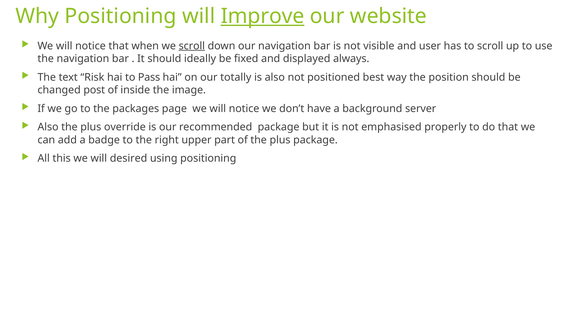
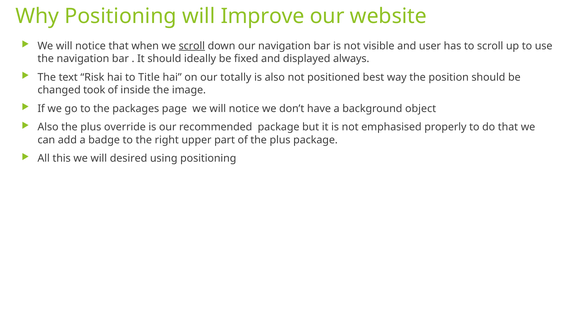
Improve underline: present -> none
Pass: Pass -> Title
post: post -> took
server: server -> object
